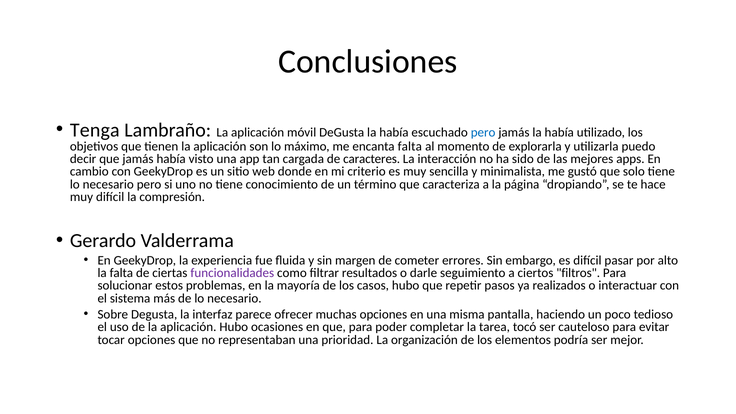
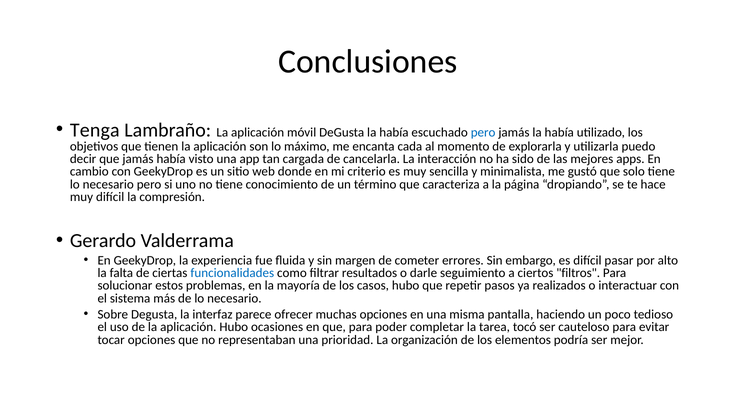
encanta falta: falta -> cada
caracteres: caracteres -> cancelarla
funcionalidades colour: purple -> blue
